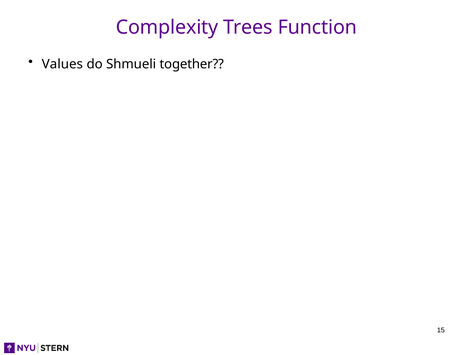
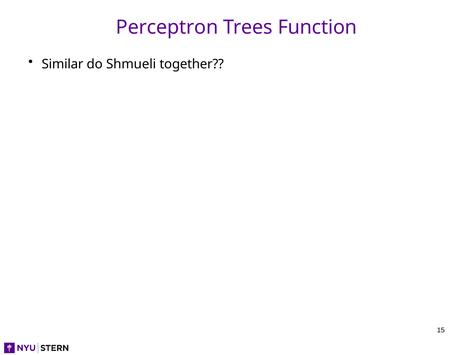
Complexity: Complexity -> Perceptron
Values: Values -> Similar
